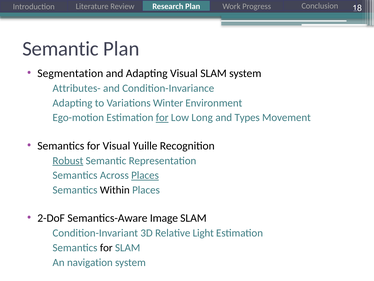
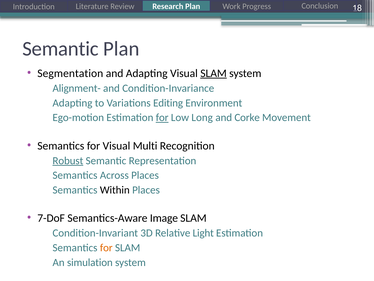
SLAM at (214, 73) underline: none -> present
Attributes-: Attributes- -> Alignment-
Winter: Winter -> Editing
Types: Types -> Corke
Yuille: Yuille -> Multi
Places at (145, 175) underline: present -> none
2-DoF: 2-DoF -> 7-DoF
for at (106, 247) colour: black -> orange
navigation: navigation -> simulation
